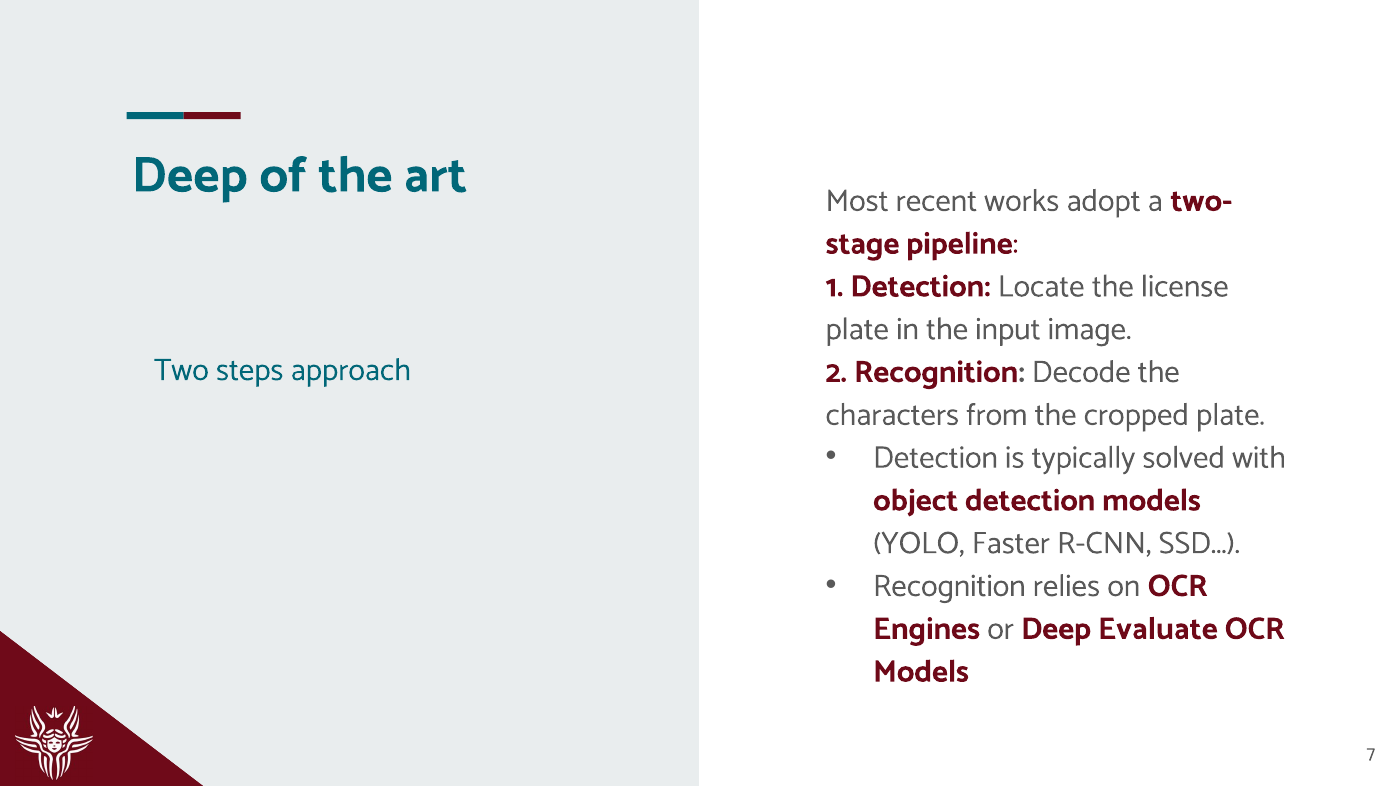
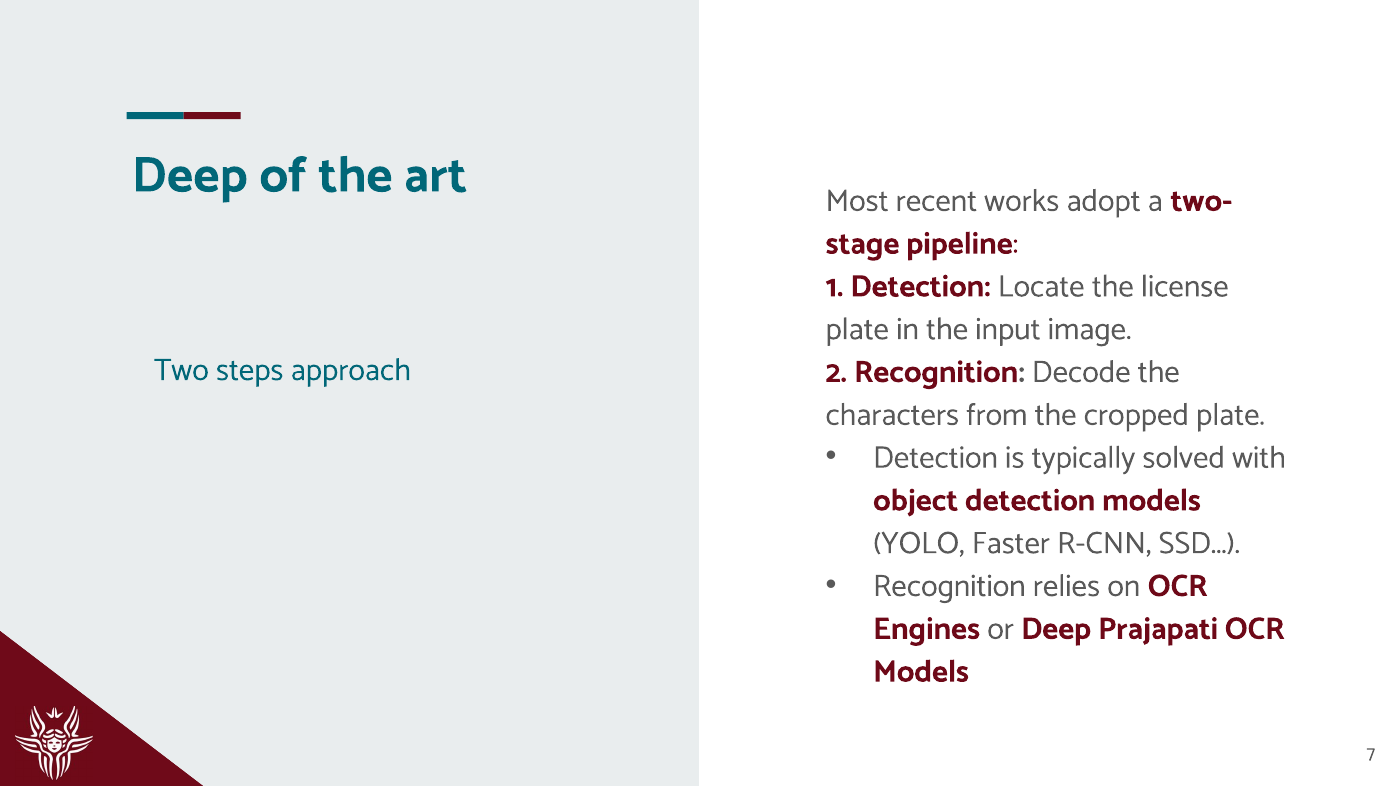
Evaluate: Evaluate -> Prajapati
